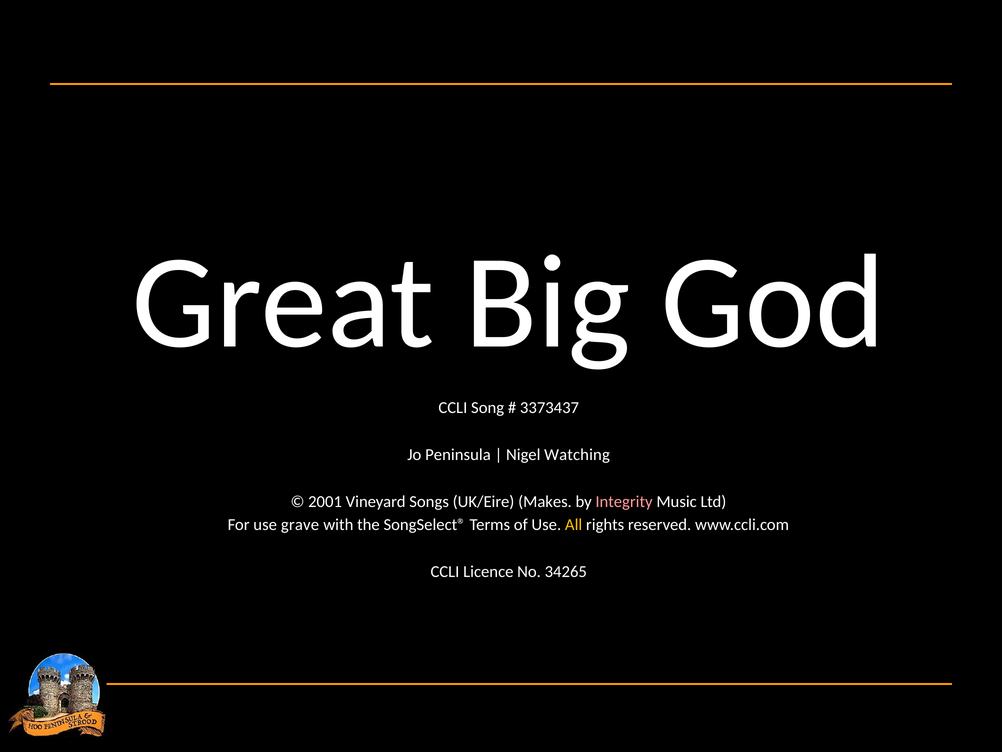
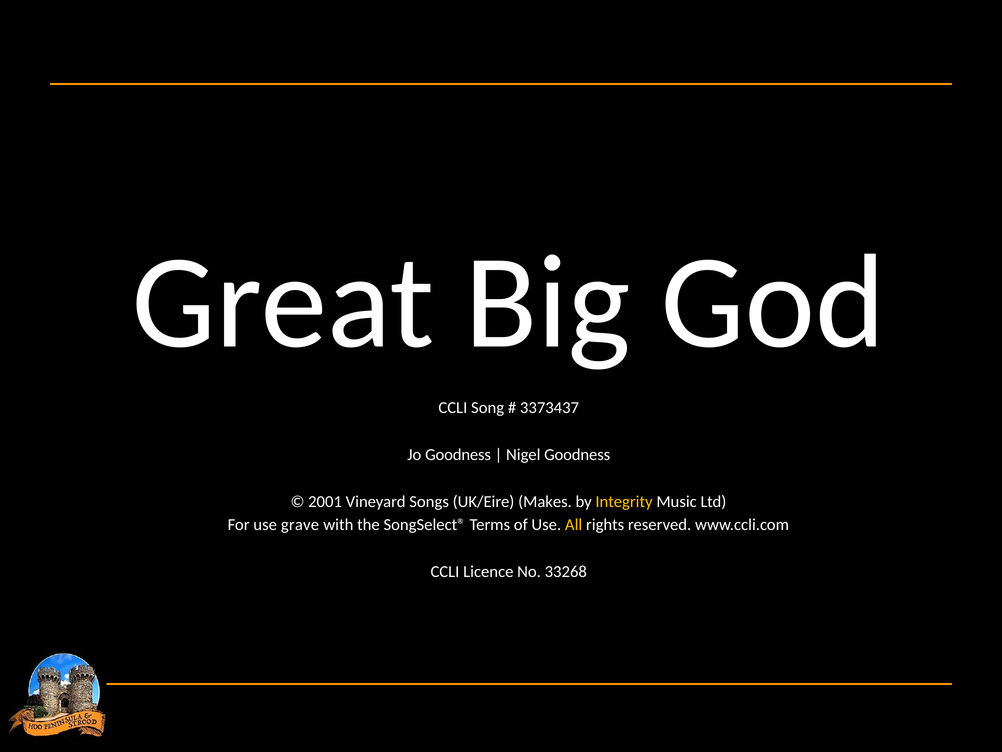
Jo Peninsula: Peninsula -> Goodness
Nigel Watching: Watching -> Goodness
Integrity colour: pink -> yellow
34265: 34265 -> 33268
